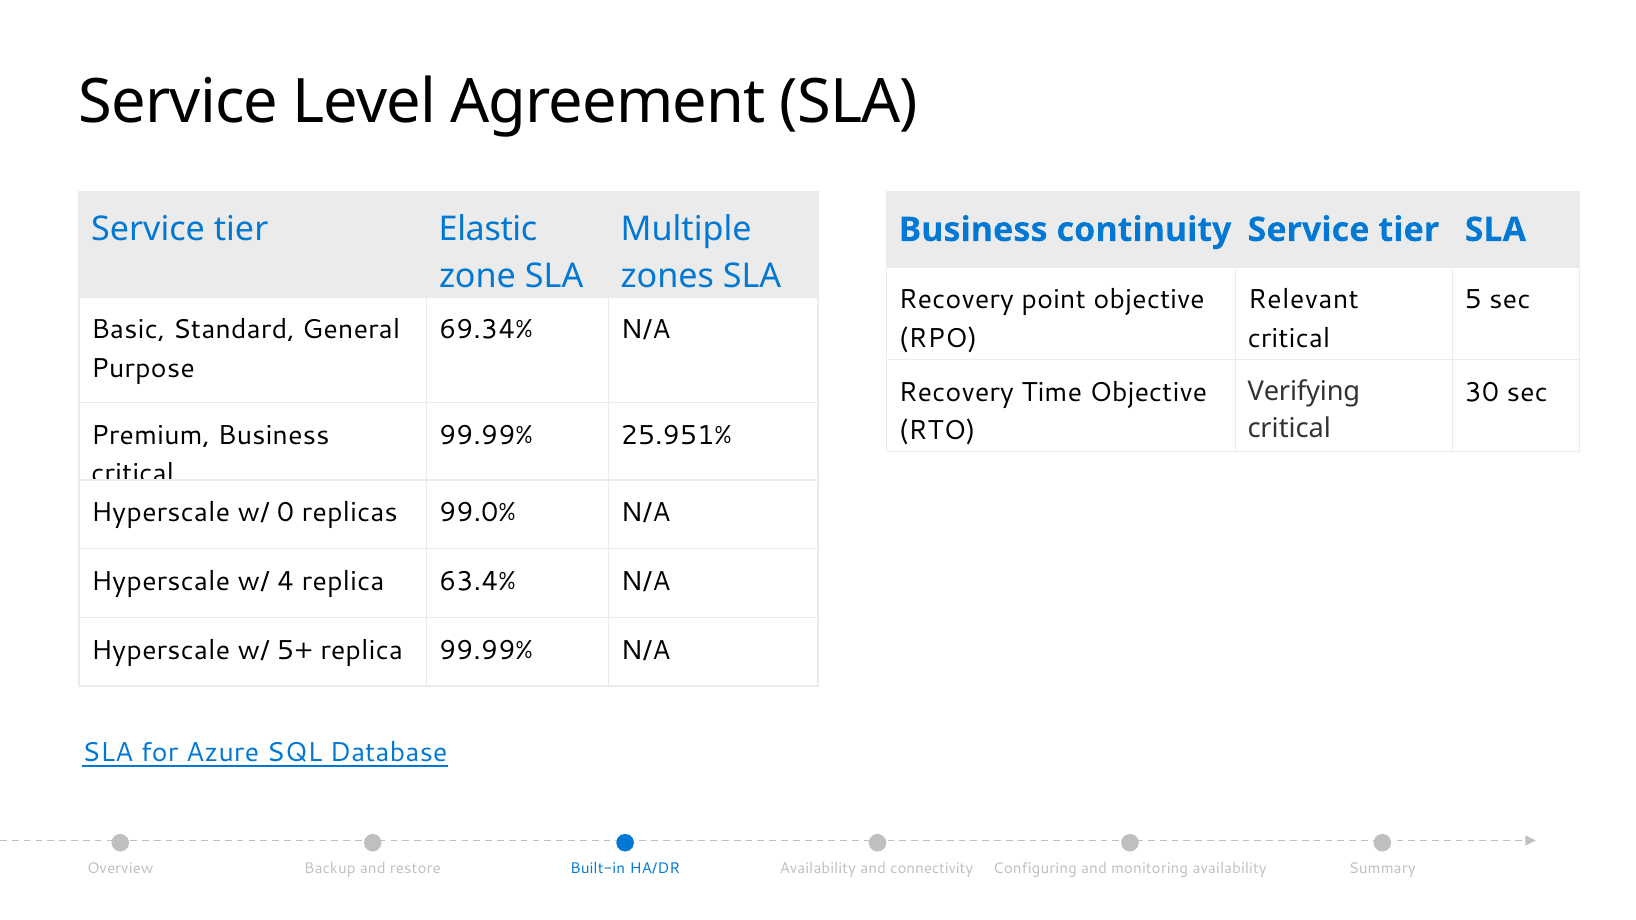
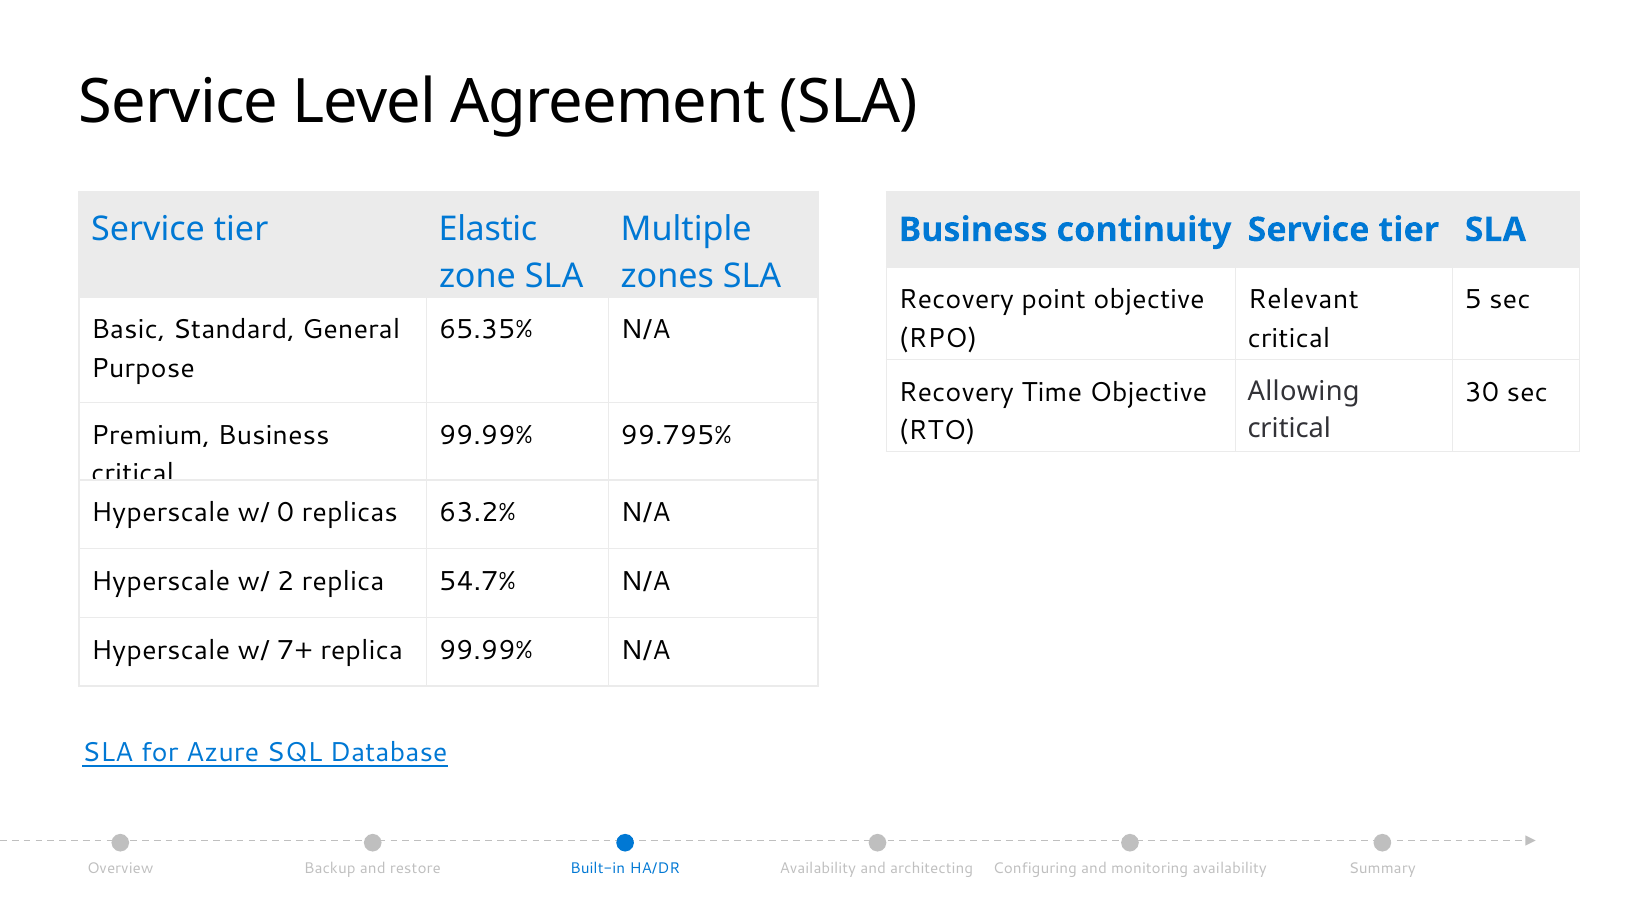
69.34%: 69.34% -> 65.35%
Verifying: Verifying -> Allowing
25.951%: 25.951% -> 99.795%
99.0%: 99.0% -> 63.2%
4: 4 -> 2
63.4%: 63.4% -> 54.7%
5+: 5+ -> 7+
connectivity: connectivity -> architecting
